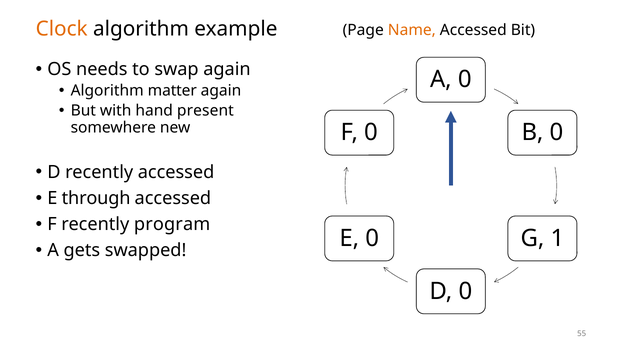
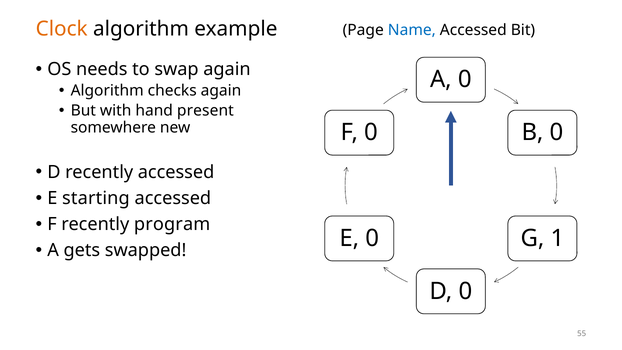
Name colour: orange -> blue
matter: matter -> checks
through: through -> starting
